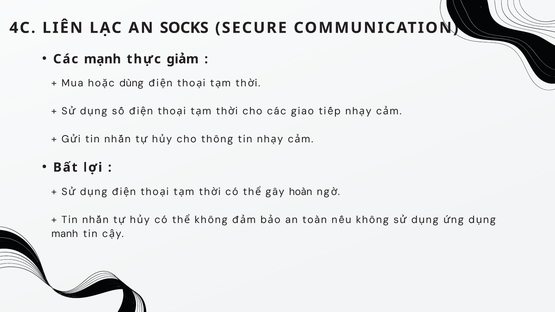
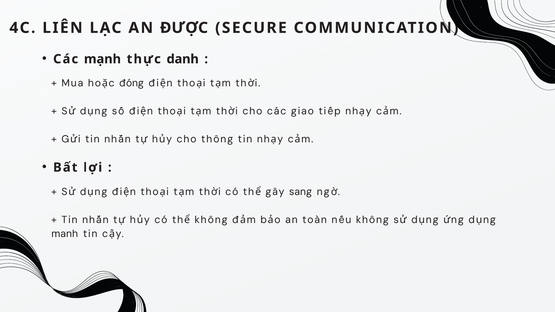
SOCKS: SOCKS -> ĐƯỢC
giảm: giảm -> danh
dùng: dùng -> đóng
hoàn: hoàn -> sang
